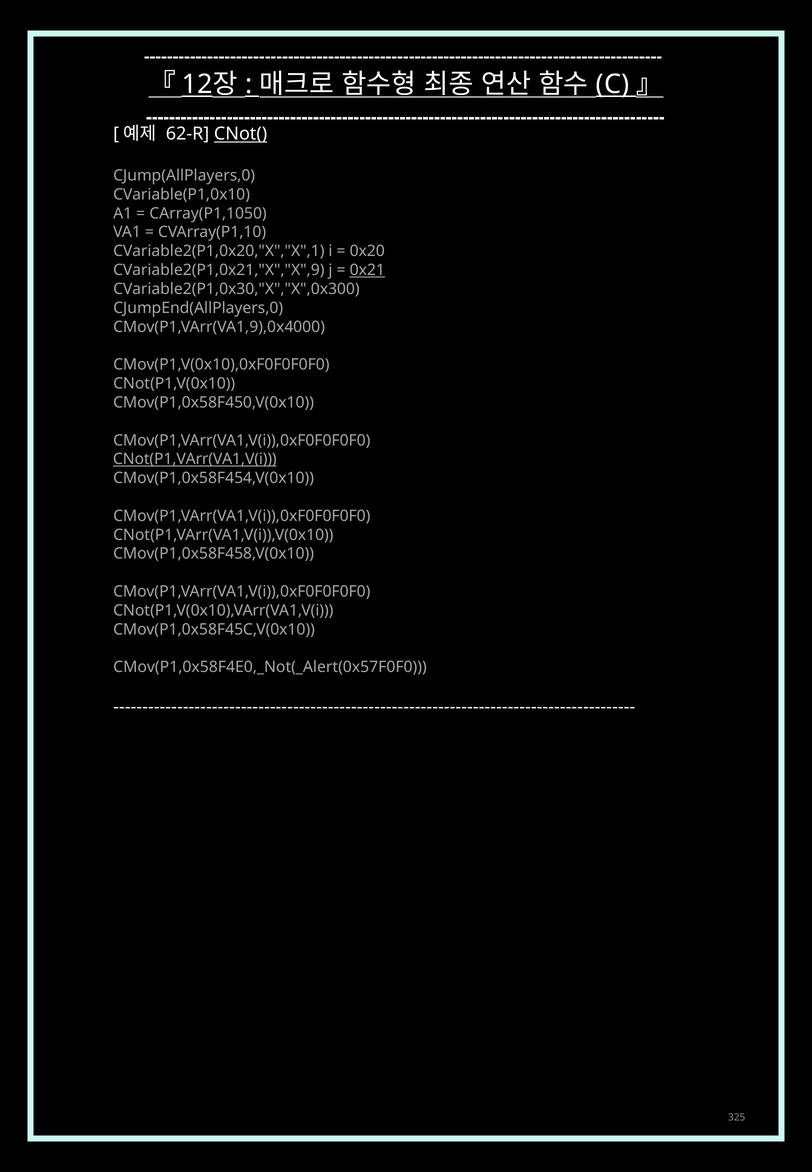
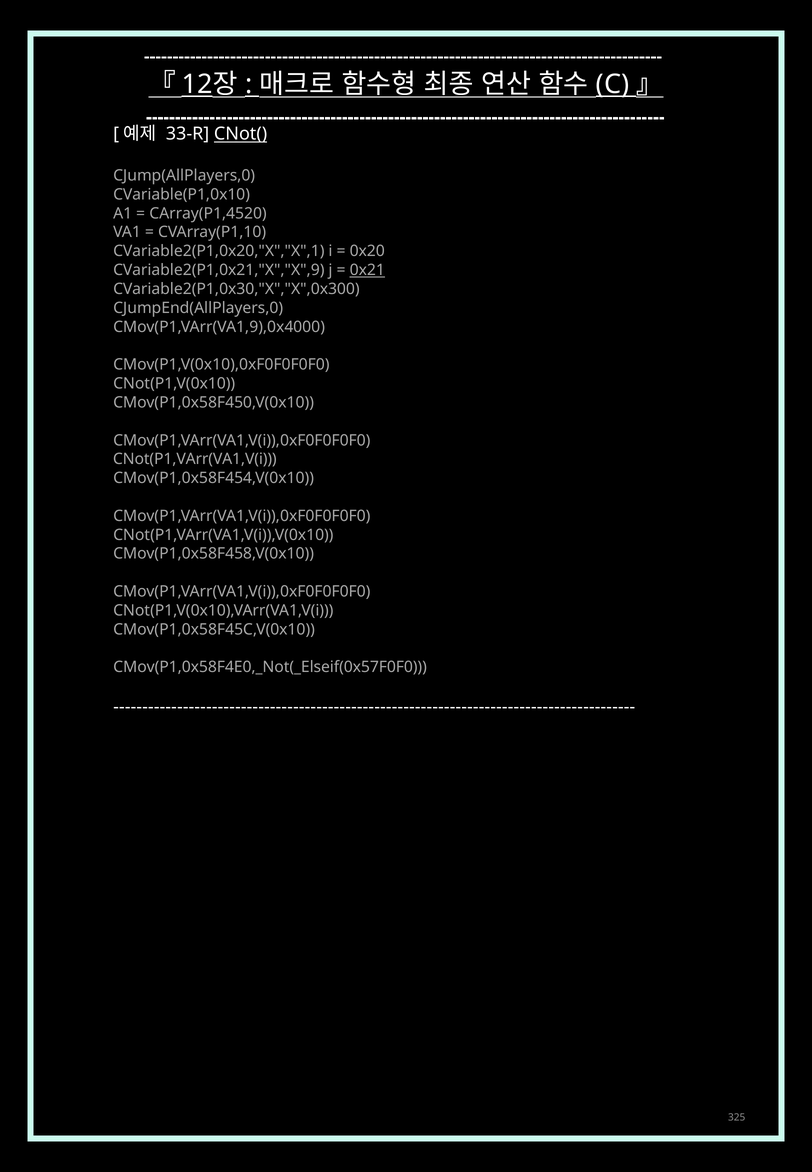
62-R: 62-R -> 33-R
CArray(P1,1050: CArray(P1,1050 -> CArray(P1,4520
CNot(P1,VArr(VA1,V(i underline: present -> none
CMov(P1,0x58F4E0,_Not(_Alert(0x57F0F0: CMov(P1,0x58F4E0,_Not(_Alert(0x57F0F0 -> CMov(P1,0x58F4E0,_Not(_Elseif(0x57F0F0
